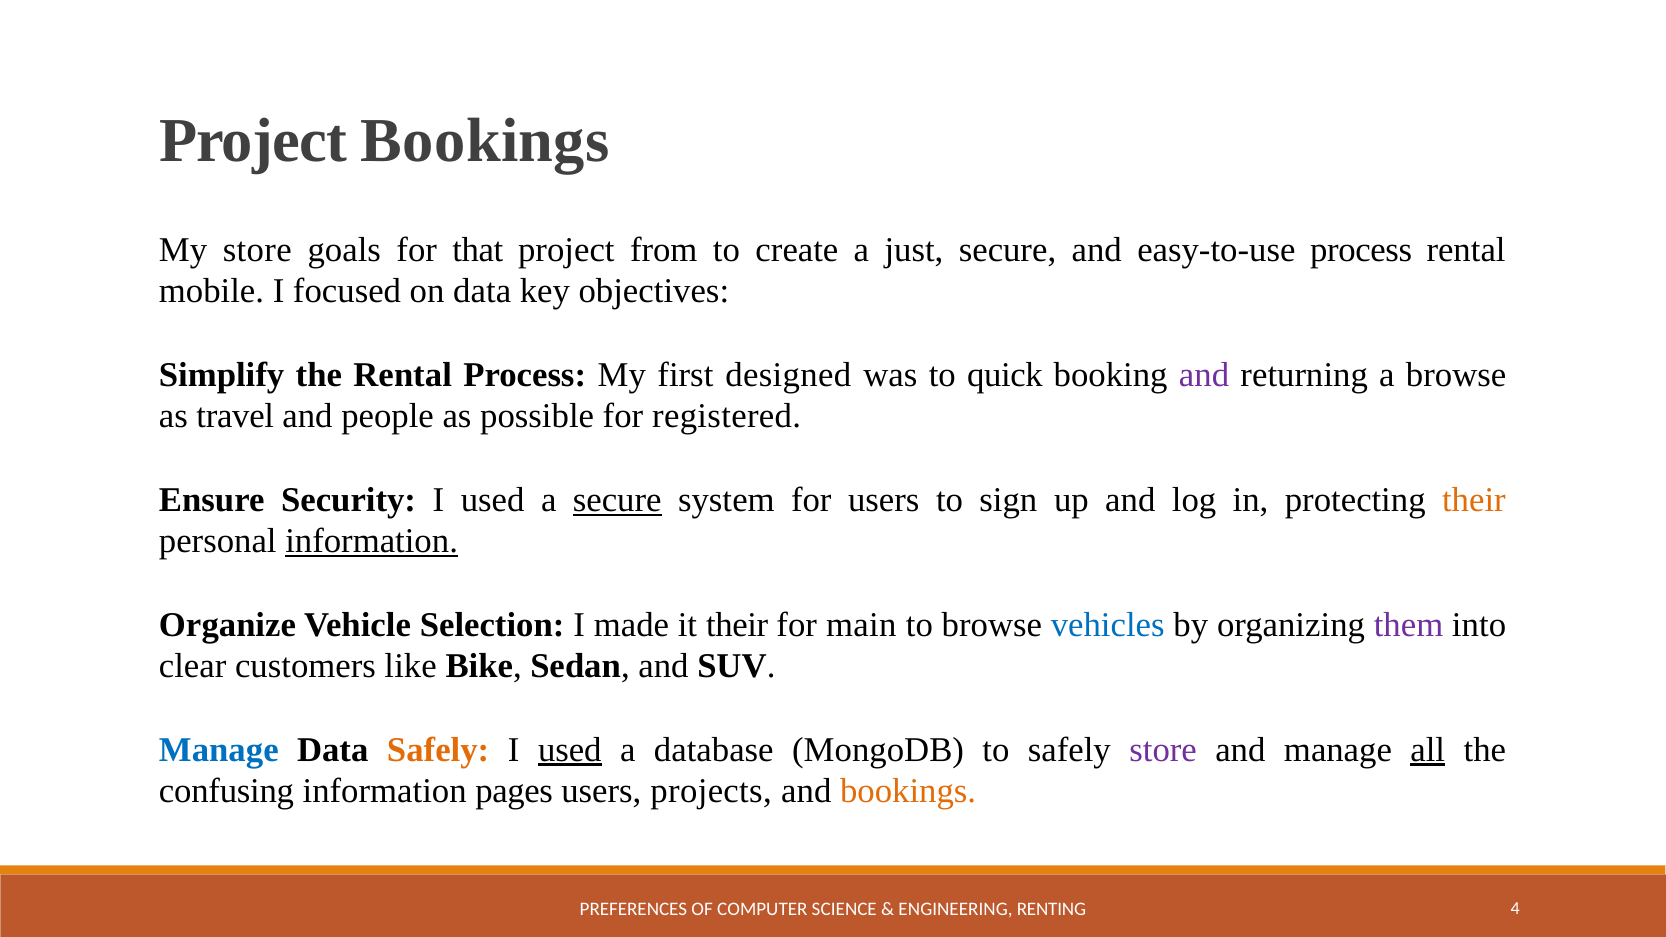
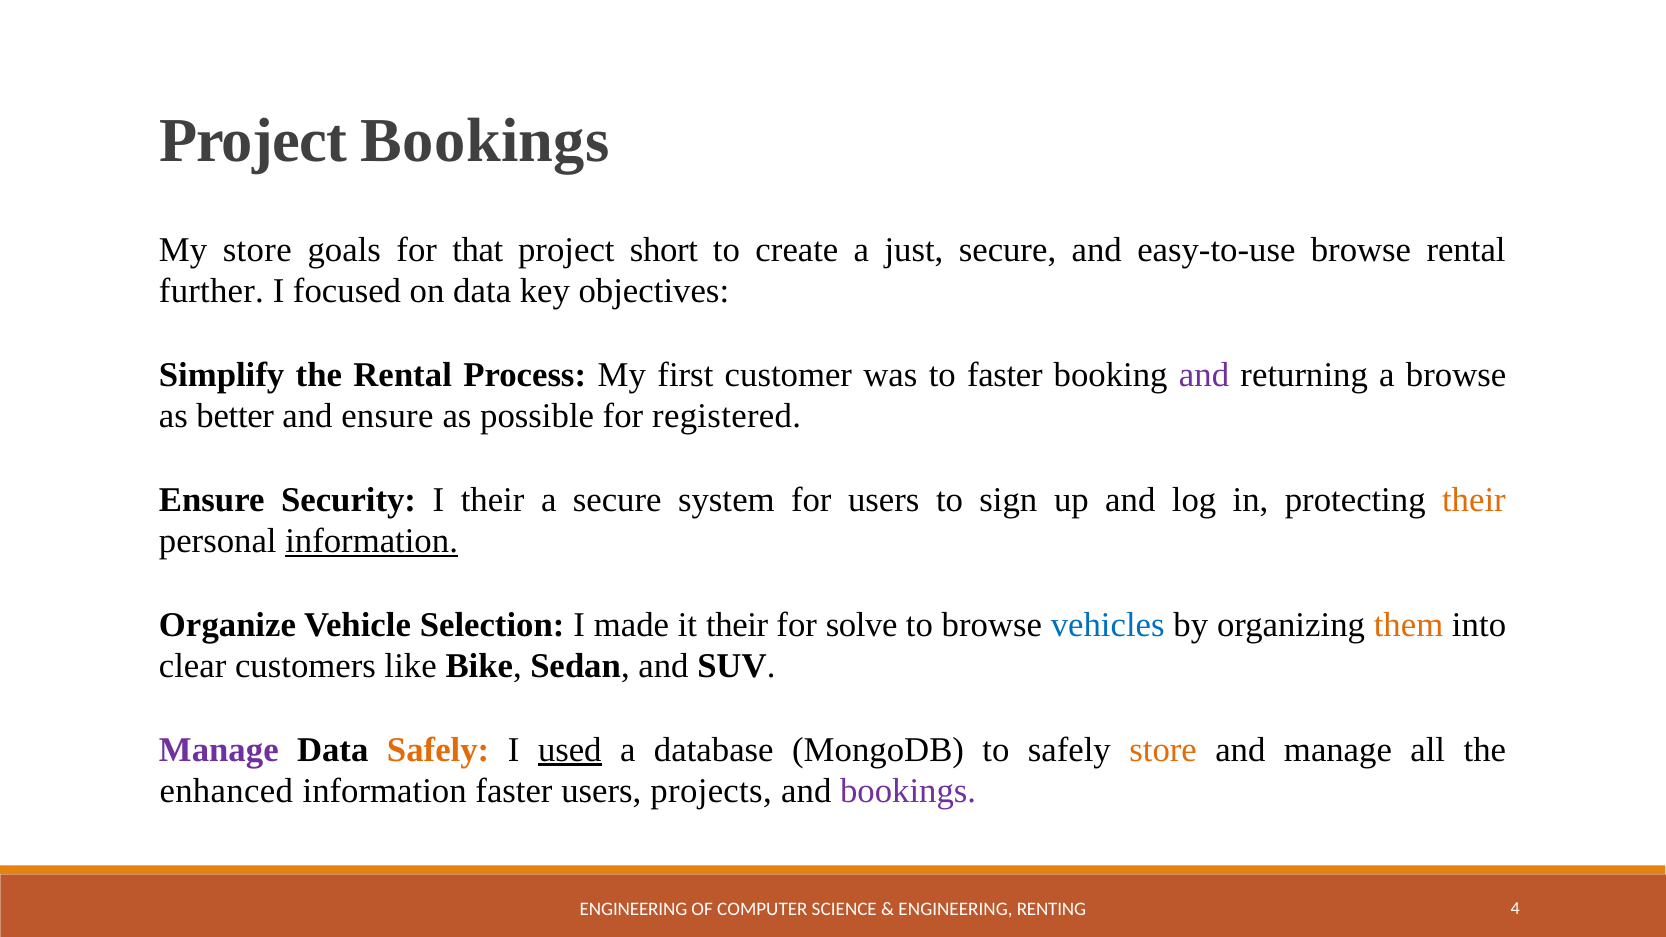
from: from -> short
easy-to-use process: process -> browse
mobile: mobile -> further
designed: designed -> customer
to quick: quick -> faster
travel: travel -> better
and people: people -> ensure
Security I used: used -> their
secure at (617, 500) underline: present -> none
main: main -> solve
them colour: purple -> orange
Manage at (219, 750) colour: blue -> purple
store at (1163, 750) colour: purple -> orange
all underline: present -> none
confusing: confusing -> enhanced
information pages: pages -> faster
bookings at (908, 791) colour: orange -> purple
PREFERENCES at (633, 909): PREFERENCES -> ENGINEERING
